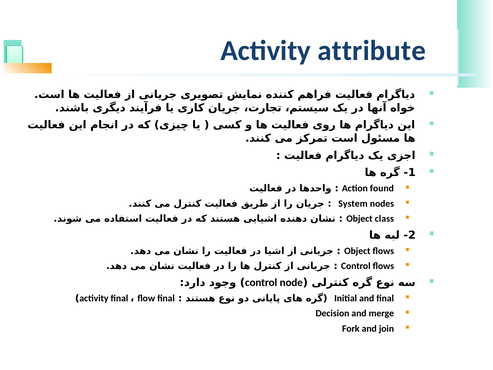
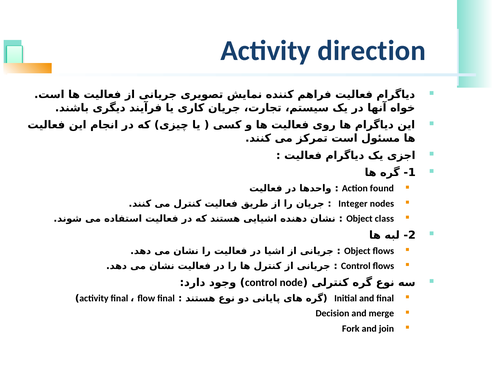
attribute: attribute -> direction
System: System -> Integer
